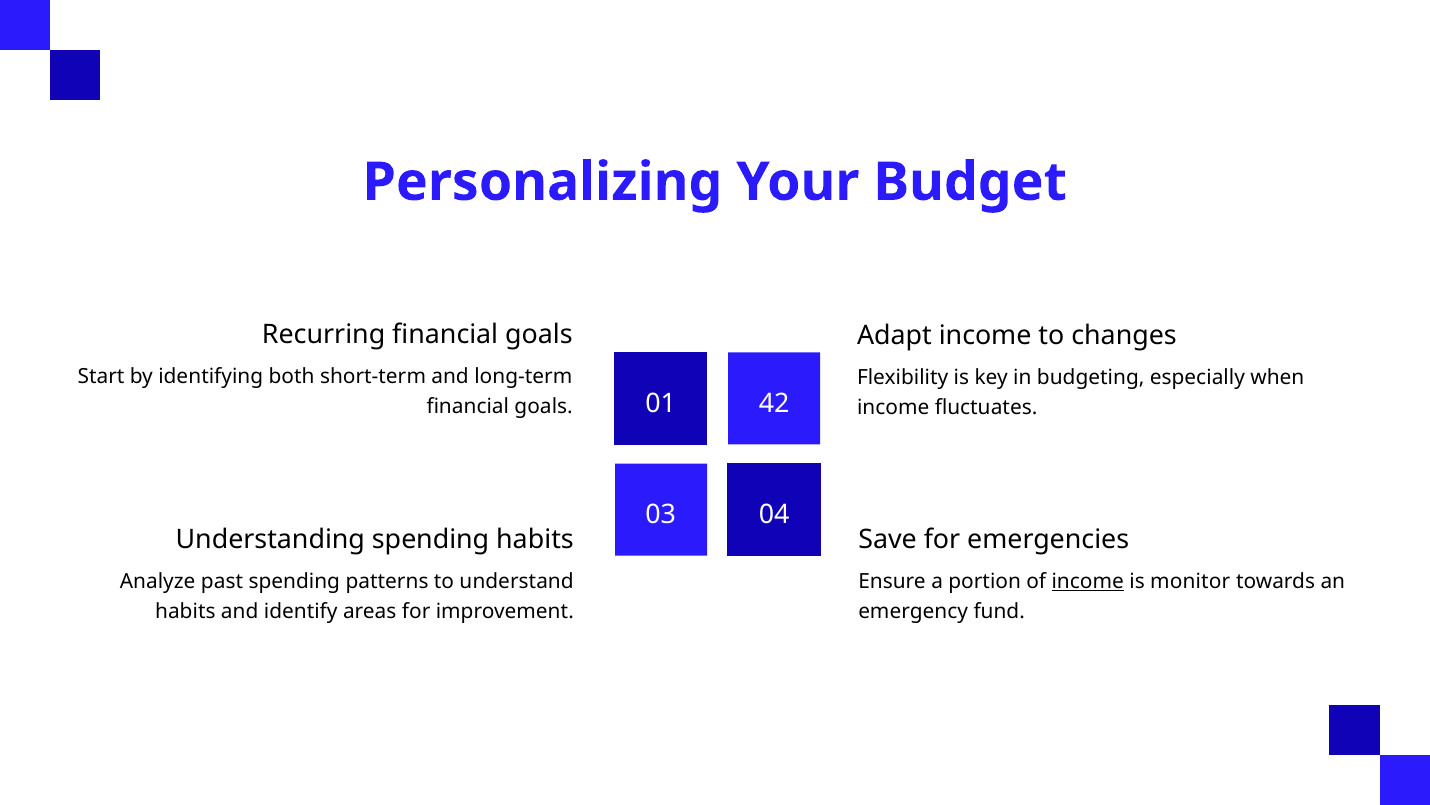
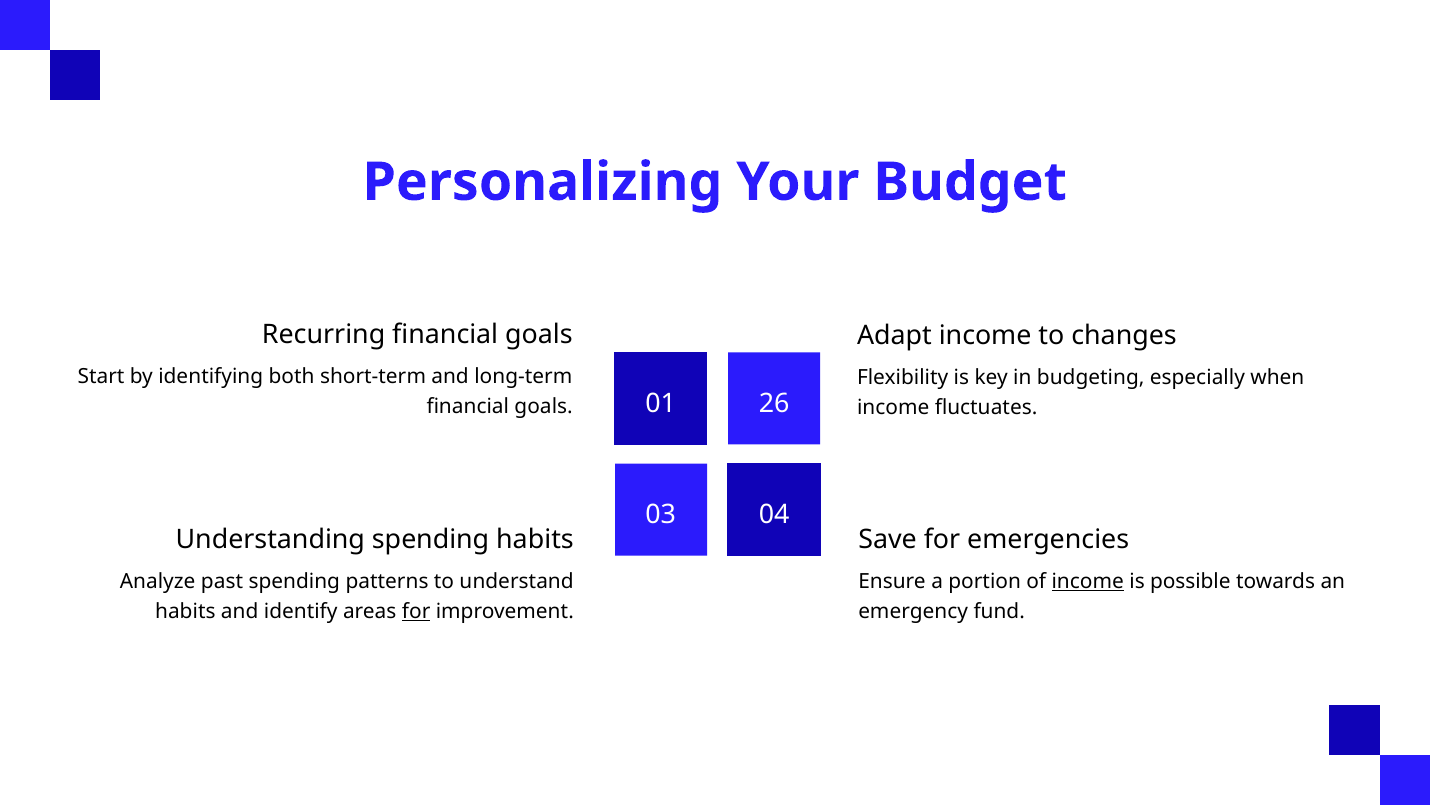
42: 42 -> 26
monitor: monitor -> possible
for at (416, 611) underline: none -> present
